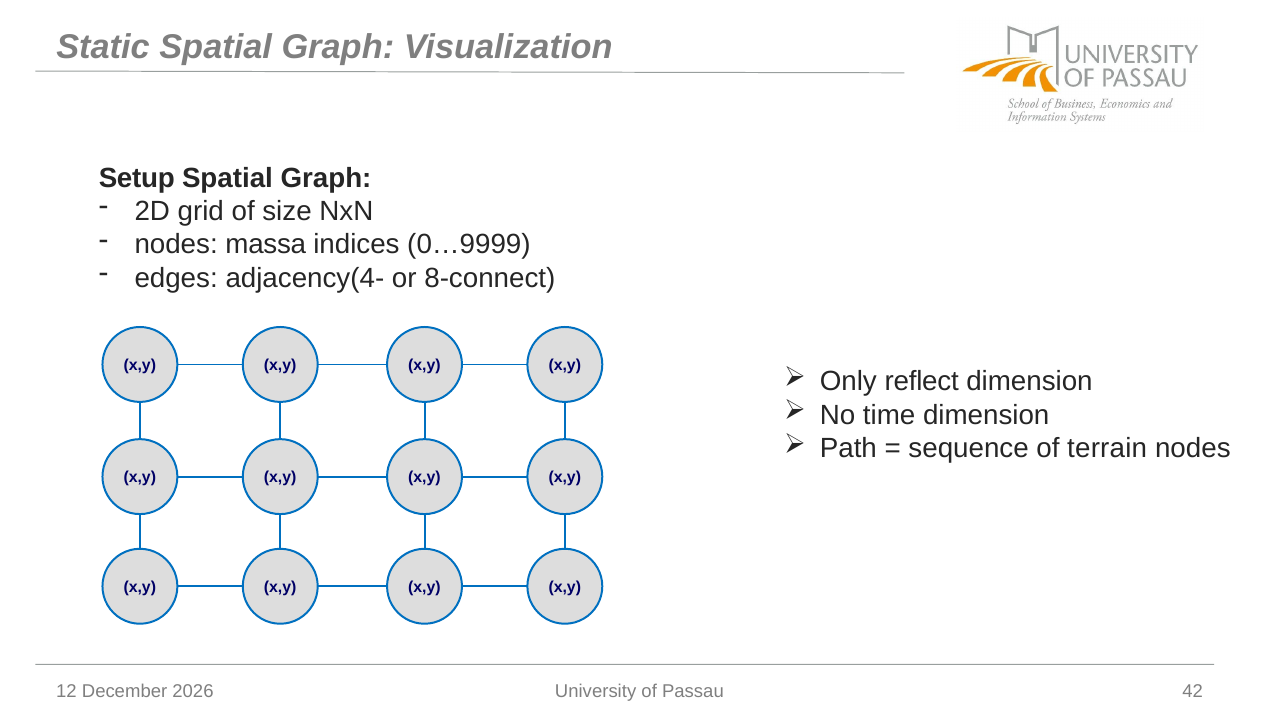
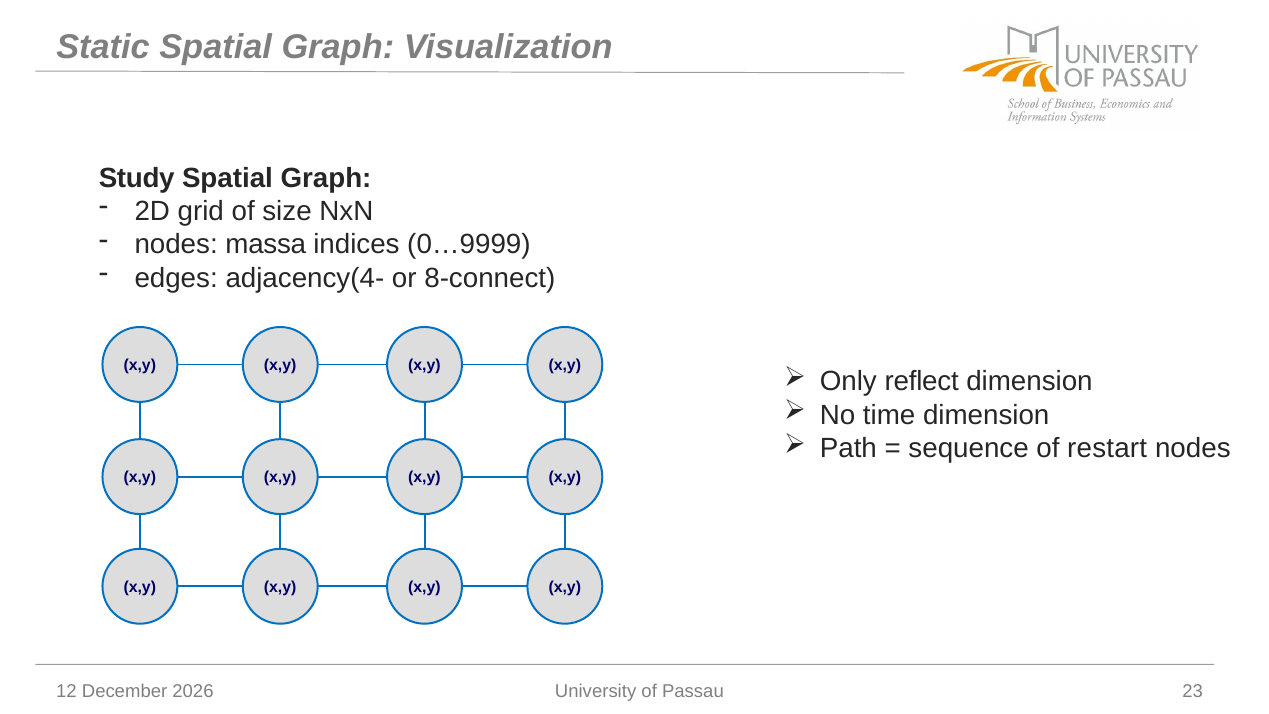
Setup: Setup -> Study
terrain: terrain -> restart
42: 42 -> 23
